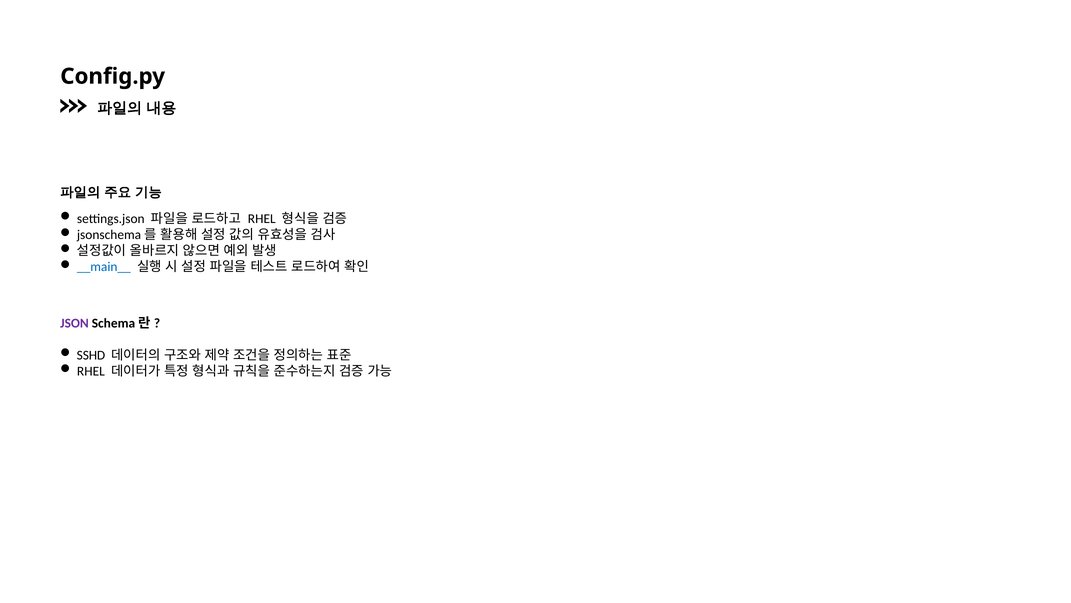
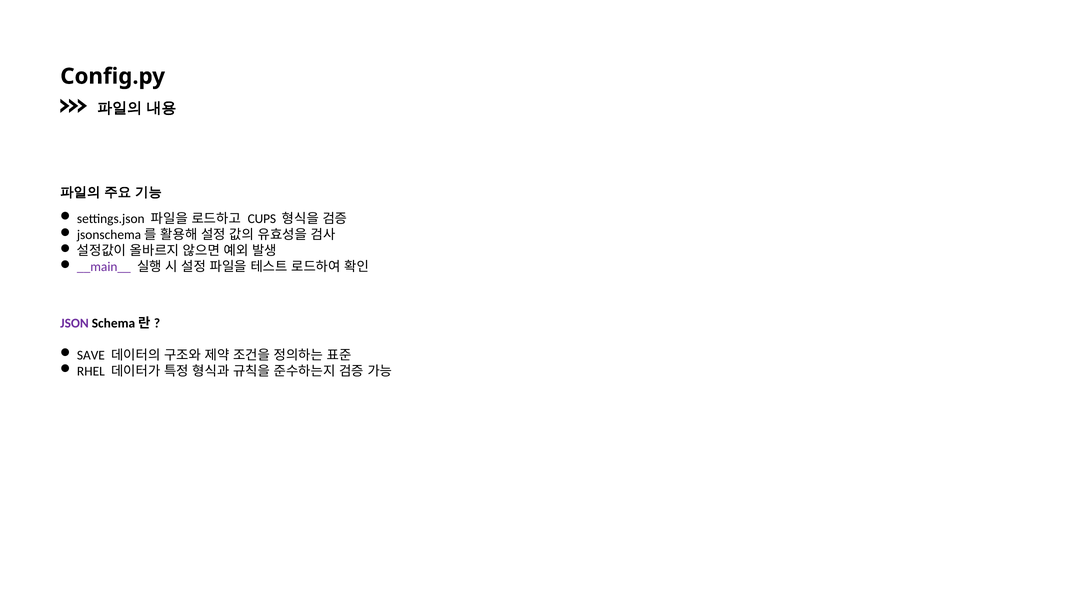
RHEL at (262, 219): RHEL -> CUPS
__main__ colour: blue -> purple
SSHD: SSHD -> SAVE
